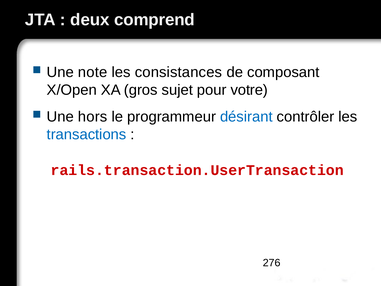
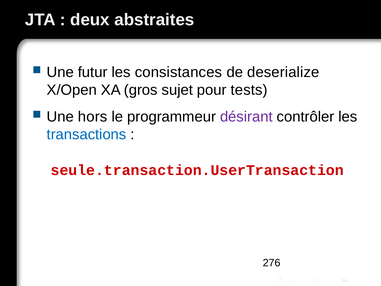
comprend: comprend -> abstraites
note: note -> futur
composant: composant -> deserialize
votre: votre -> tests
désirant colour: blue -> purple
rails.transaction.UserTransaction: rails.transaction.UserTransaction -> seule.transaction.UserTransaction
